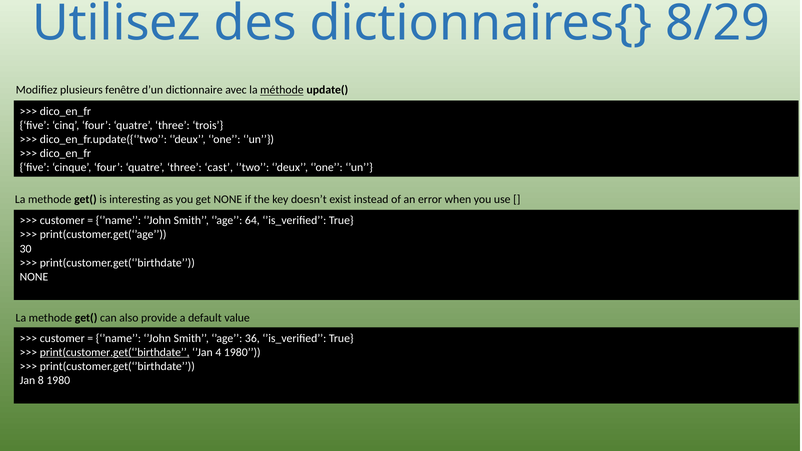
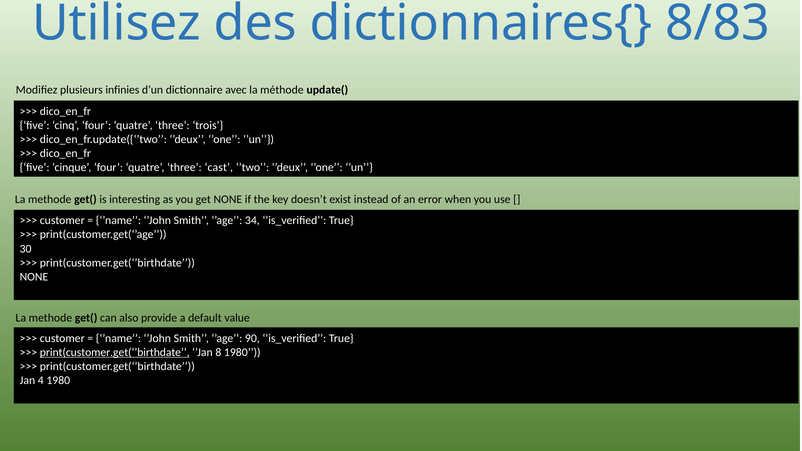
8/29: 8/29 -> 8/83
fenêtre: fenêtre -> infinies
méthode underline: present -> none
64: 64 -> 34
36: 36 -> 90
4: 4 -> 8
8: 8 -> 4
